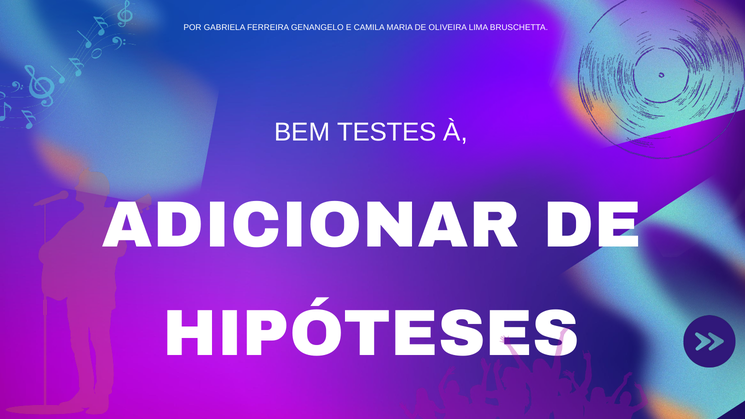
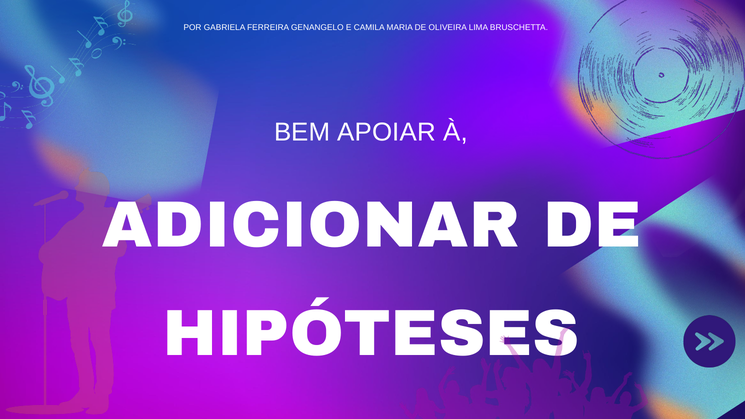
TESTES: TESTES -> APOIAR
